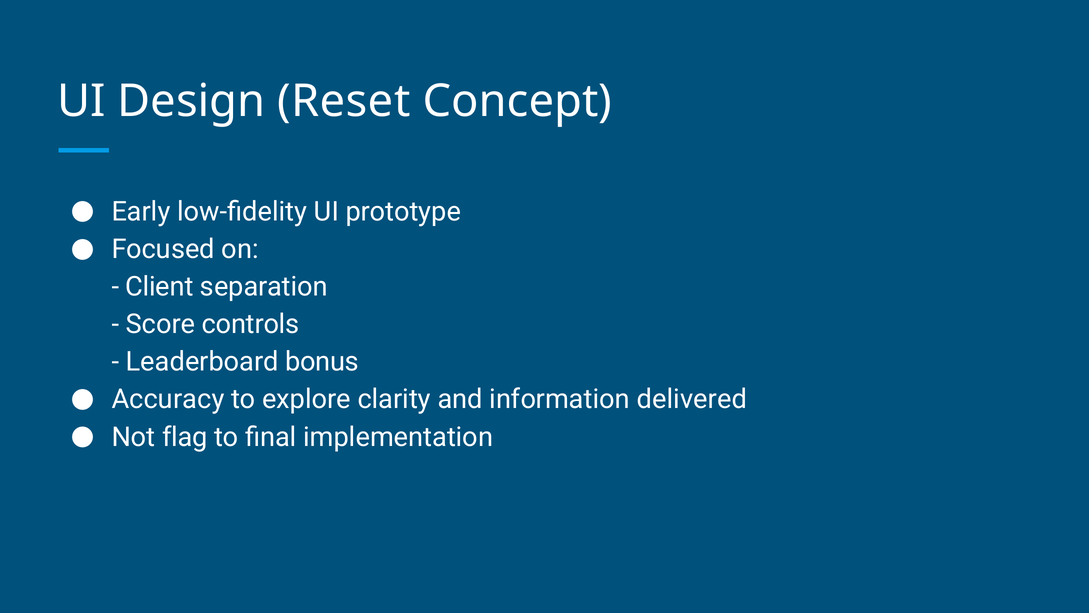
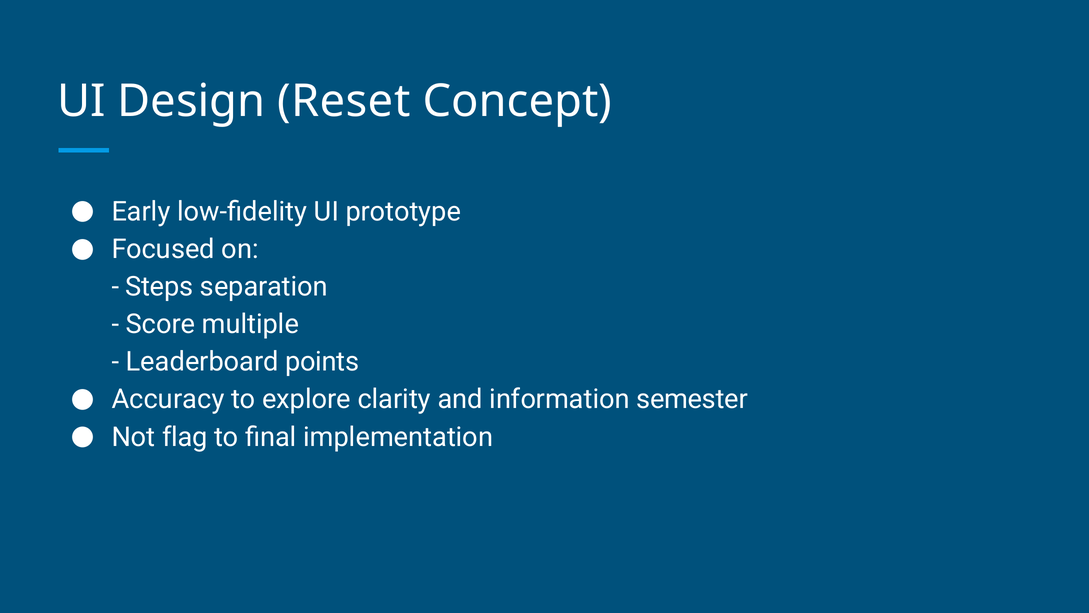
Client: Client -> Steps
controls: controls -> multiple
bonus: bonus -> points
delivered: delivered -> semester
